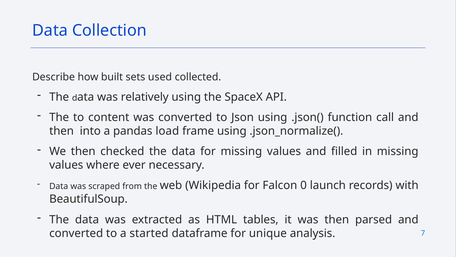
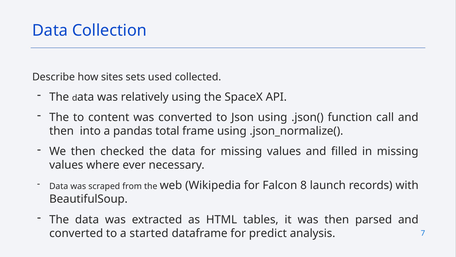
built: built -> sites
load: load -> total
0: 0 -> 8
unique: unique -> predict
